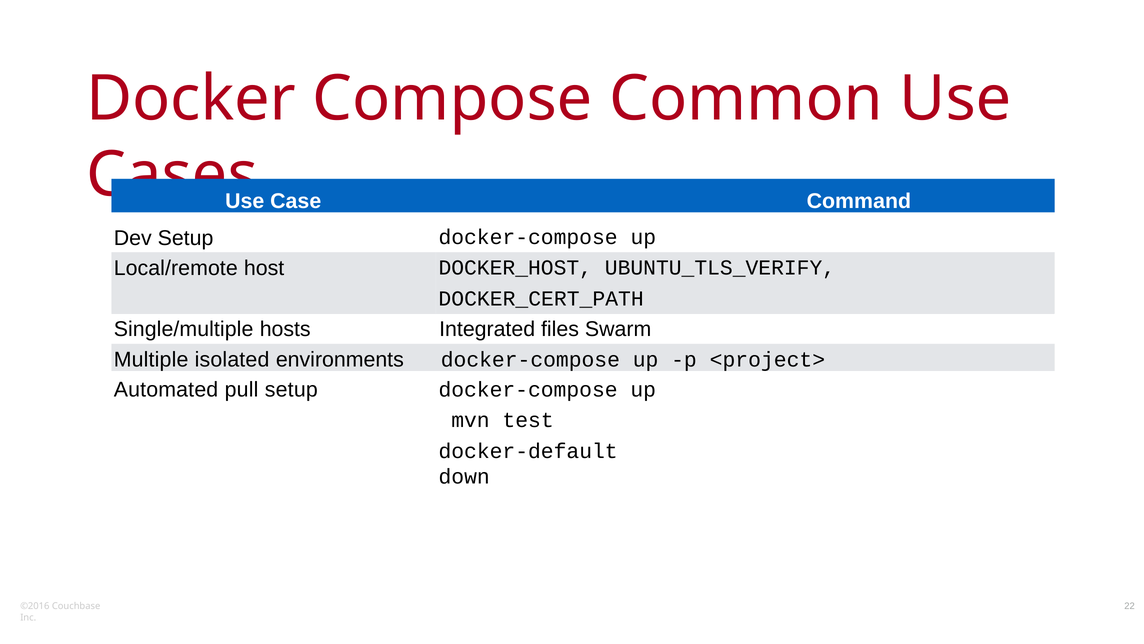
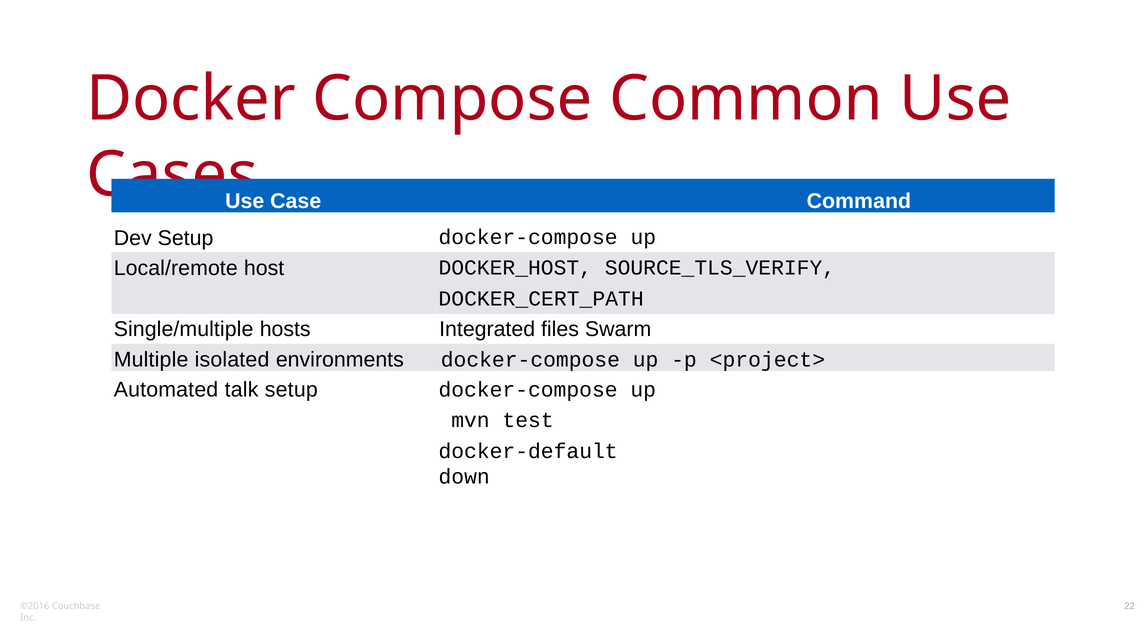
UBUNTU_TLS_VERIFY: UBUNTU_TLS_VERIFY -> SOURCE_TLS_VERIFY
pull: pull -> talk
